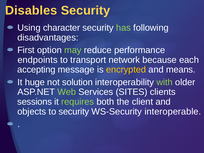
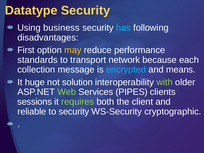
Disables: Disables -> Datatype
character: character -> business
has colour: light green -> light blue
may colour: light green -> yellow
endpoints: endpoints -> standards
accepting: accepting -> collection
encrypted colour: yellow -> light blue
SITES: SITES -> PIPES
objects: objects -> reliable
interoperable: interoperable -> cryptographic
